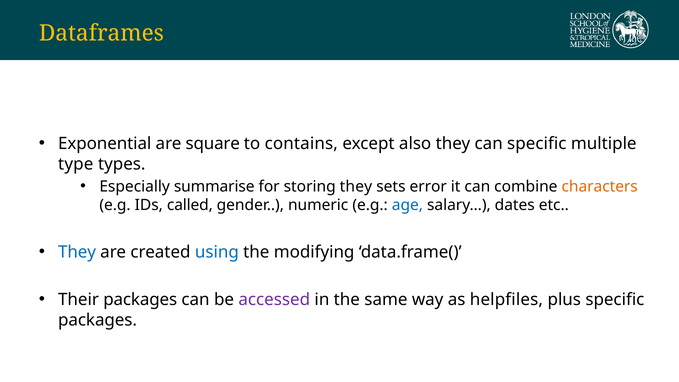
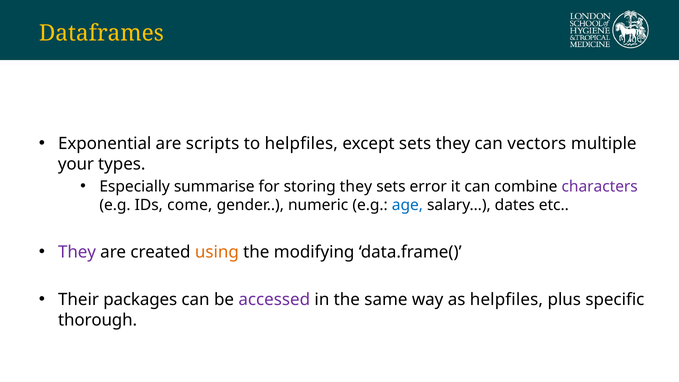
square: square -> scripts
to contains: contains -> helpfiles
except also: also -> sets
can specific: specific -> vectors
type: type -> your
characters colour: orange -> purple
called: called -> come
They at (77, 252) colour: blue -> purple
using colour: blue -> orange
packages at (98, 320): packages -> thorough
